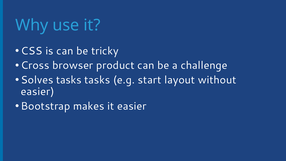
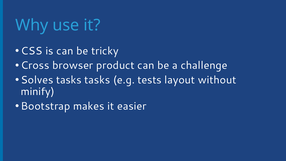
start: start -> tests
easier at (37, 92): easier -> minify
